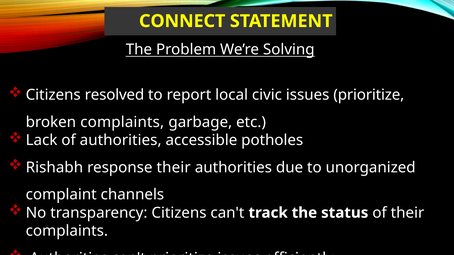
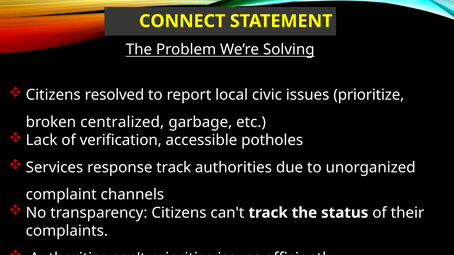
broken complaints: complaints -> centralized
of authorities: authorities -> verification
Rishabh: Rishabh -> Services
response their: their -> track
